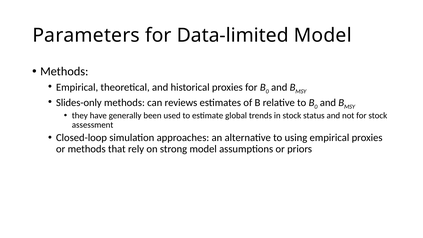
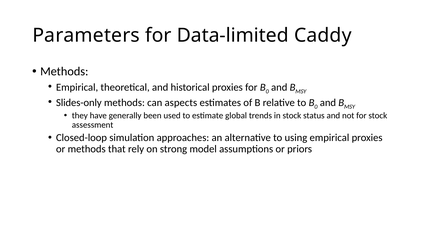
Data-limited Model: Model -> Caddy
reviews: reviews -> aspects
